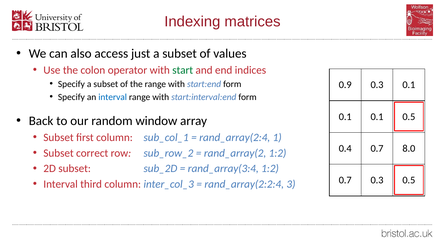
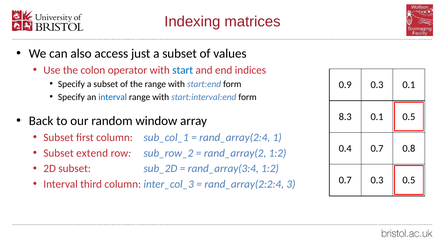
start colour: green -> blue
0.1 at (345, 117): 0.1 -> 8.3
8.0: 8.0 -> 0.8
correct: correct -> extend
